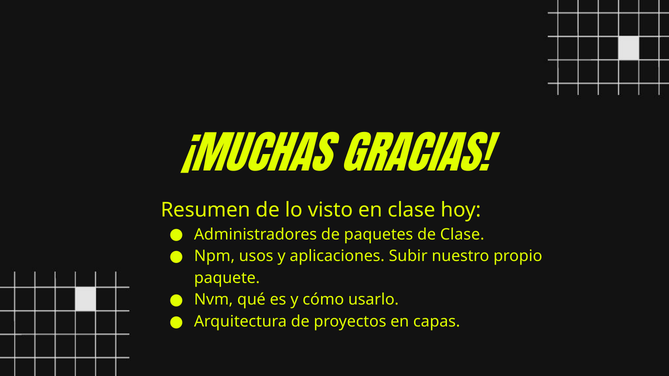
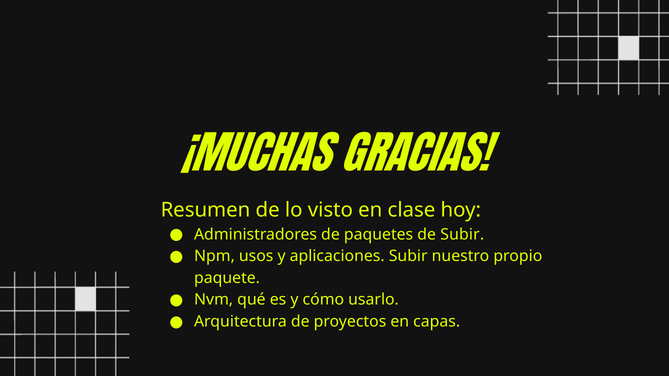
de Clase: Clase -> Subir
